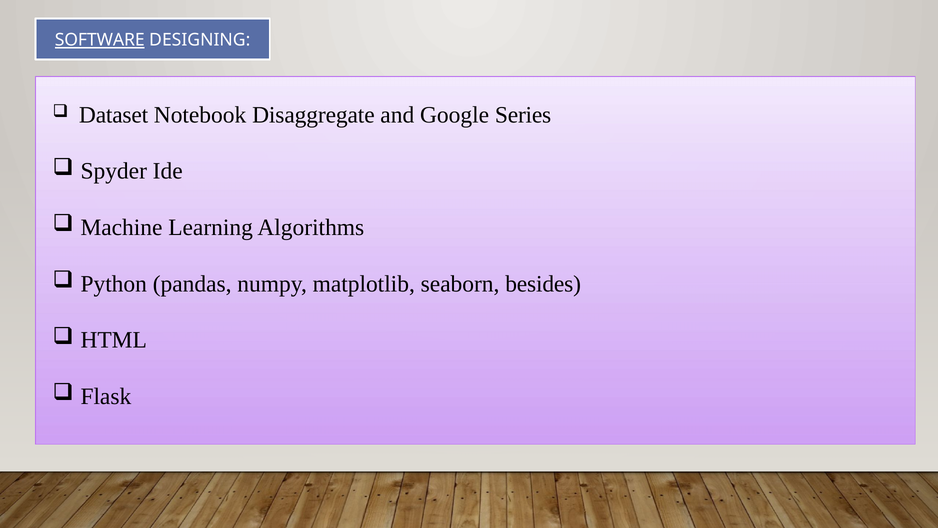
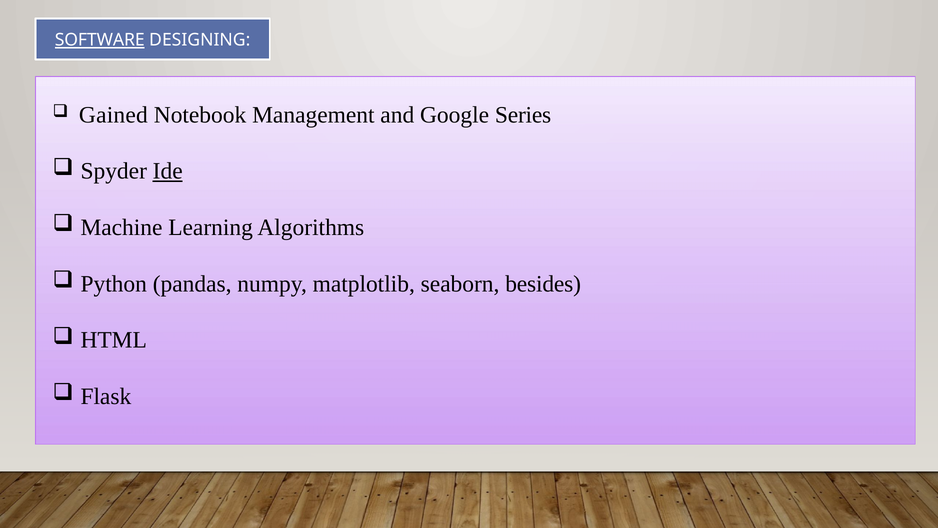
Dataset: Dataset -> Gained
Disaggregate: Disaggregate -> Management
Ide underline: none -> present
